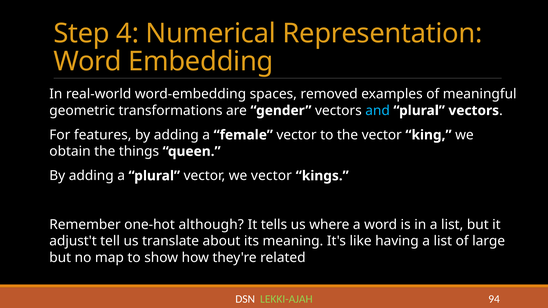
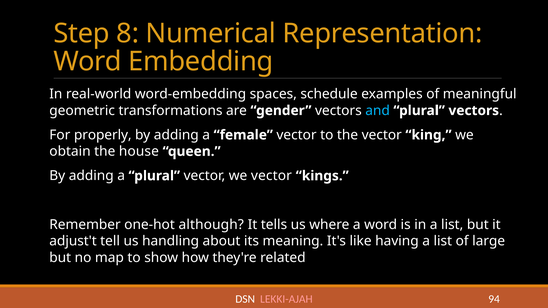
4: 4 -> 8
removed: removed -> schedule
features: features -> properly
things: things -> house
translate: translate -> handling
LEKKI-AJAH colour: light green -> pink
